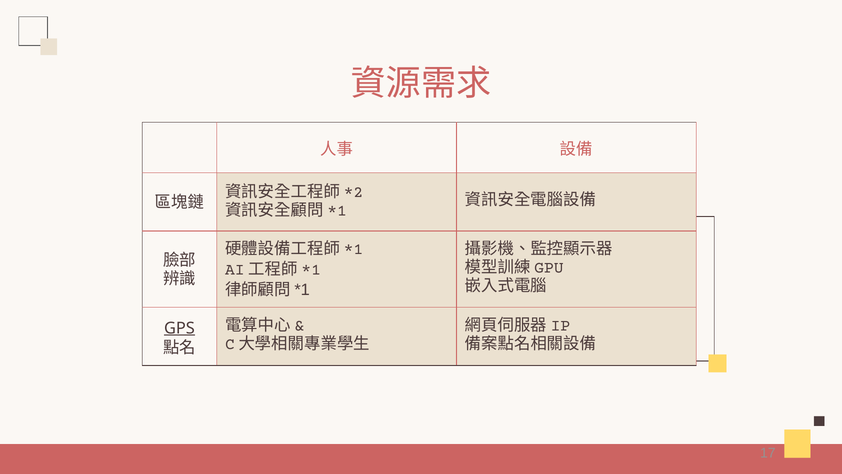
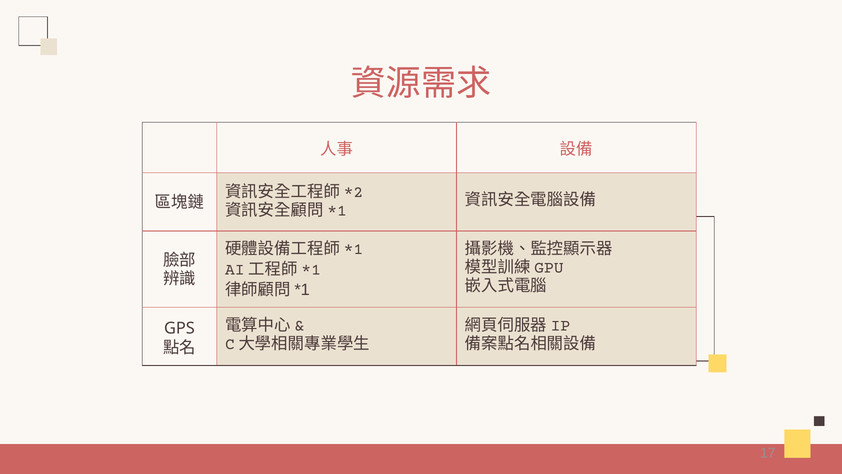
GPS underline: present -> none
